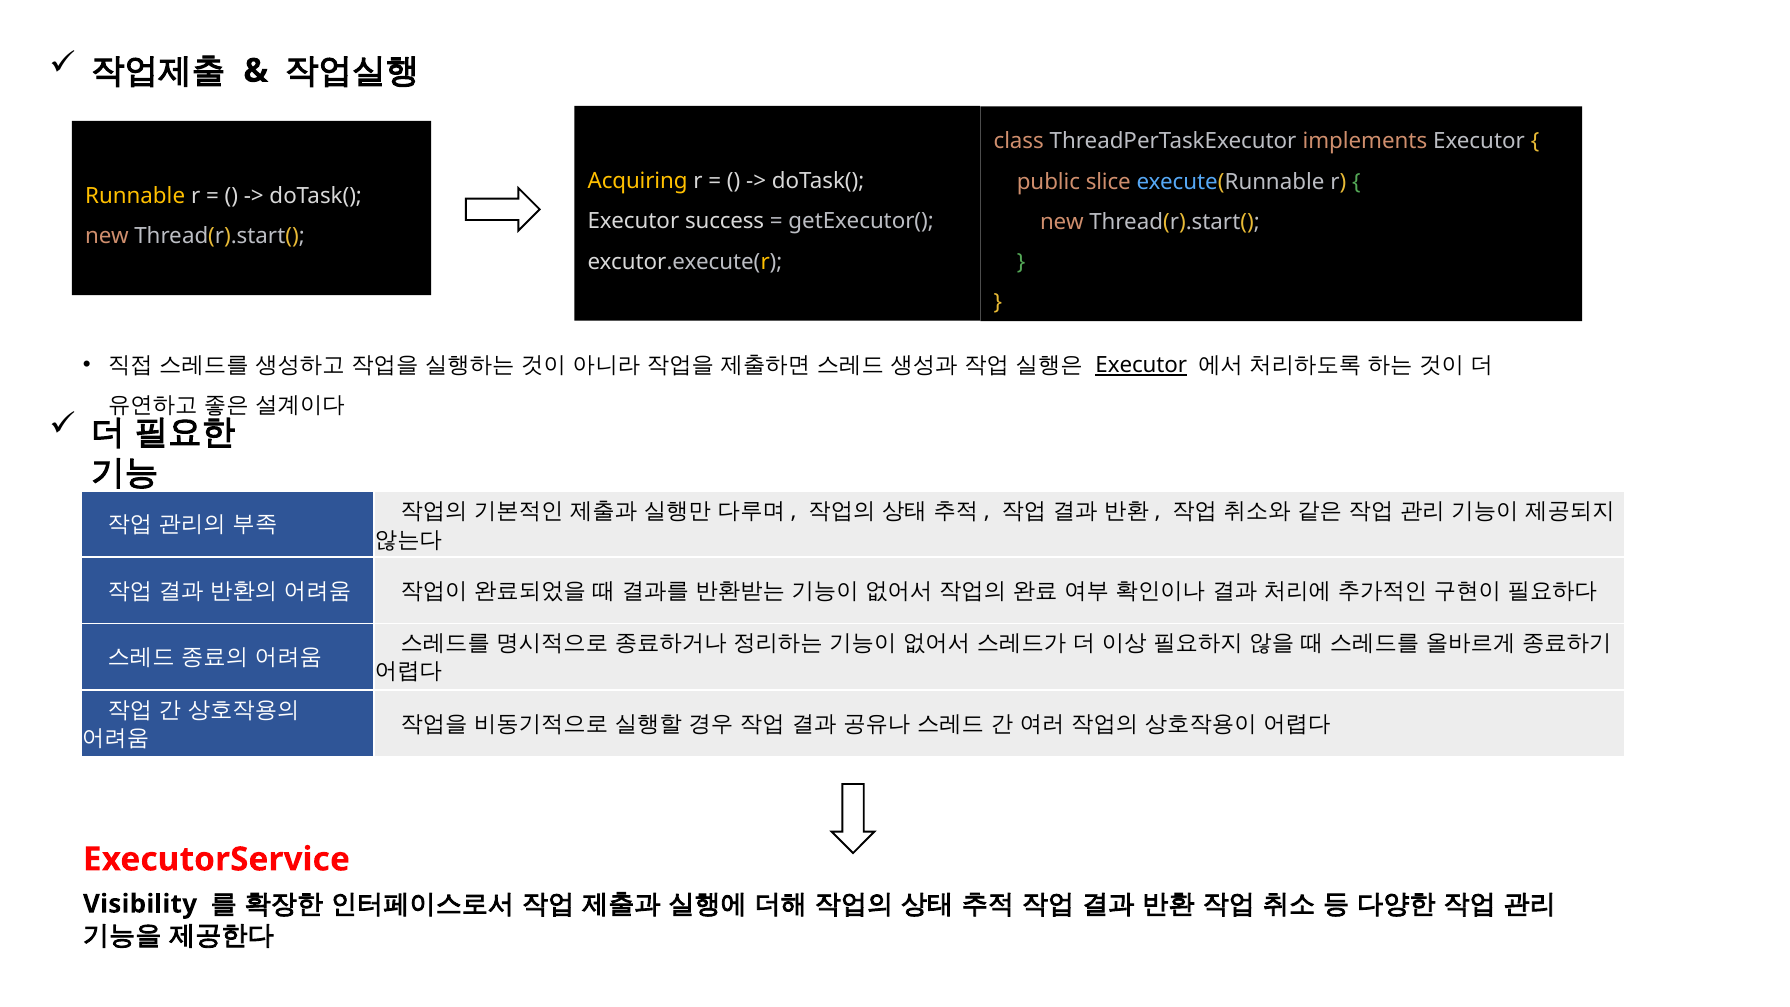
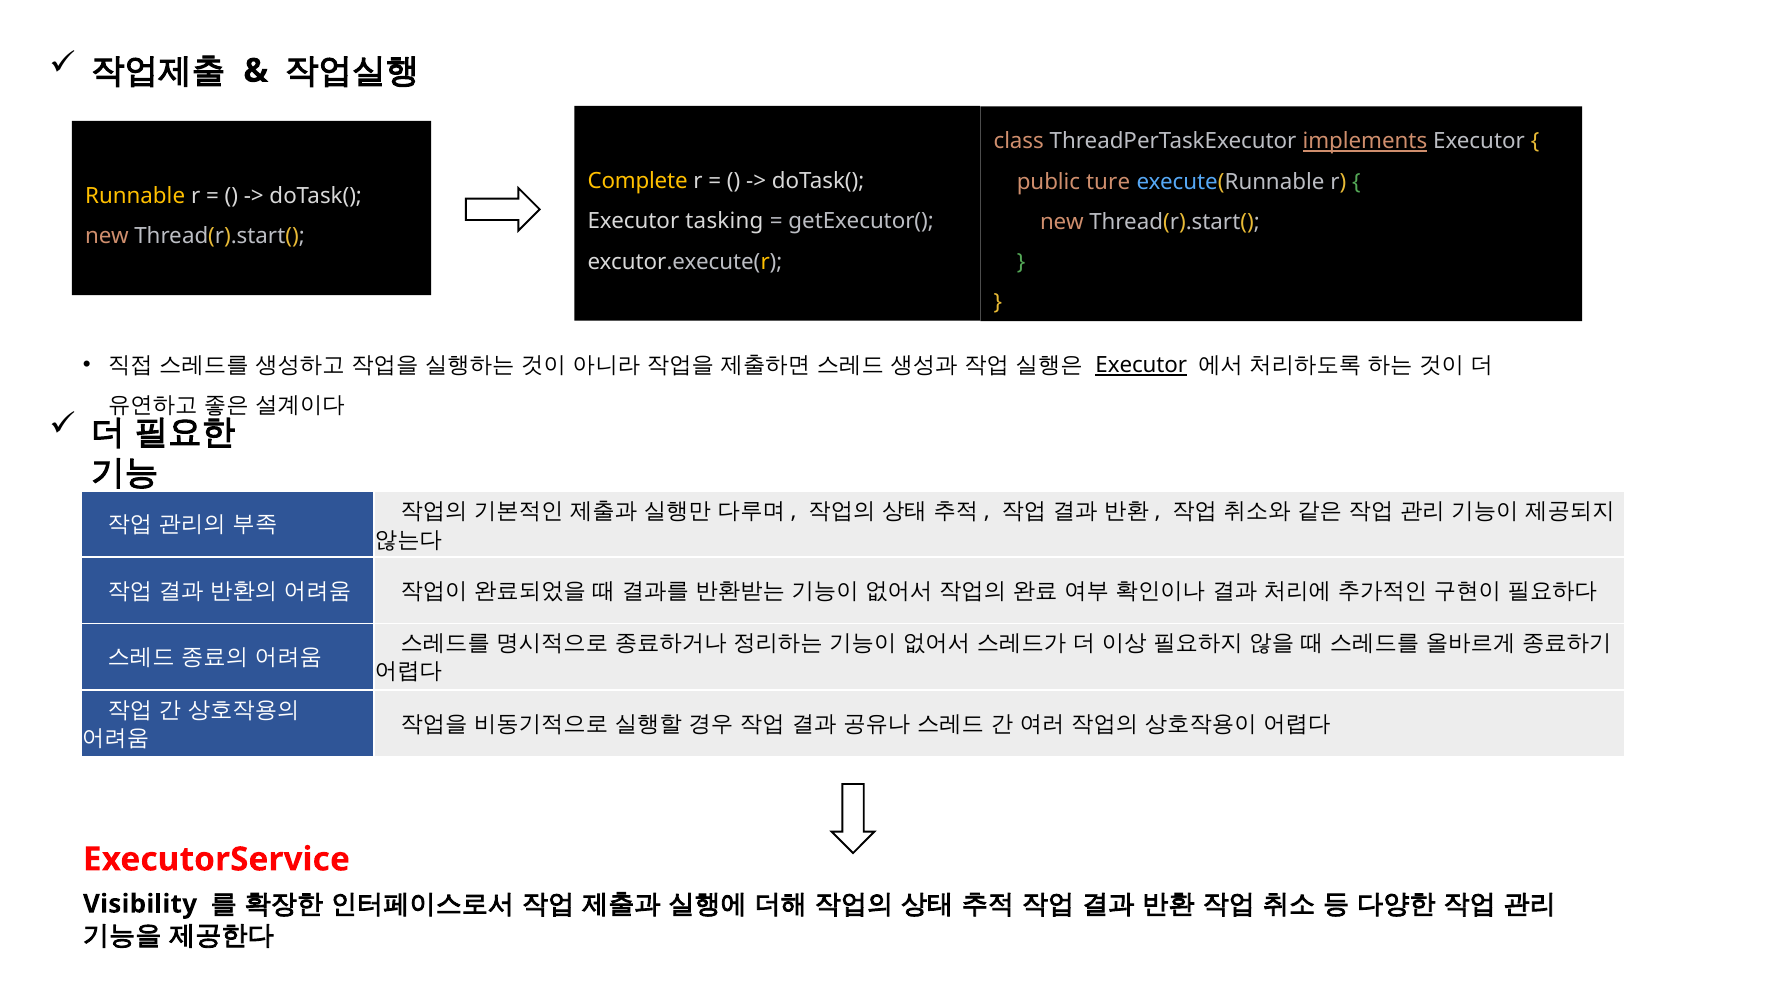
implements underline: none -> present
Acquiring: Acquiring -> Complete
slice: slice -> ture
success: success -> tasking
